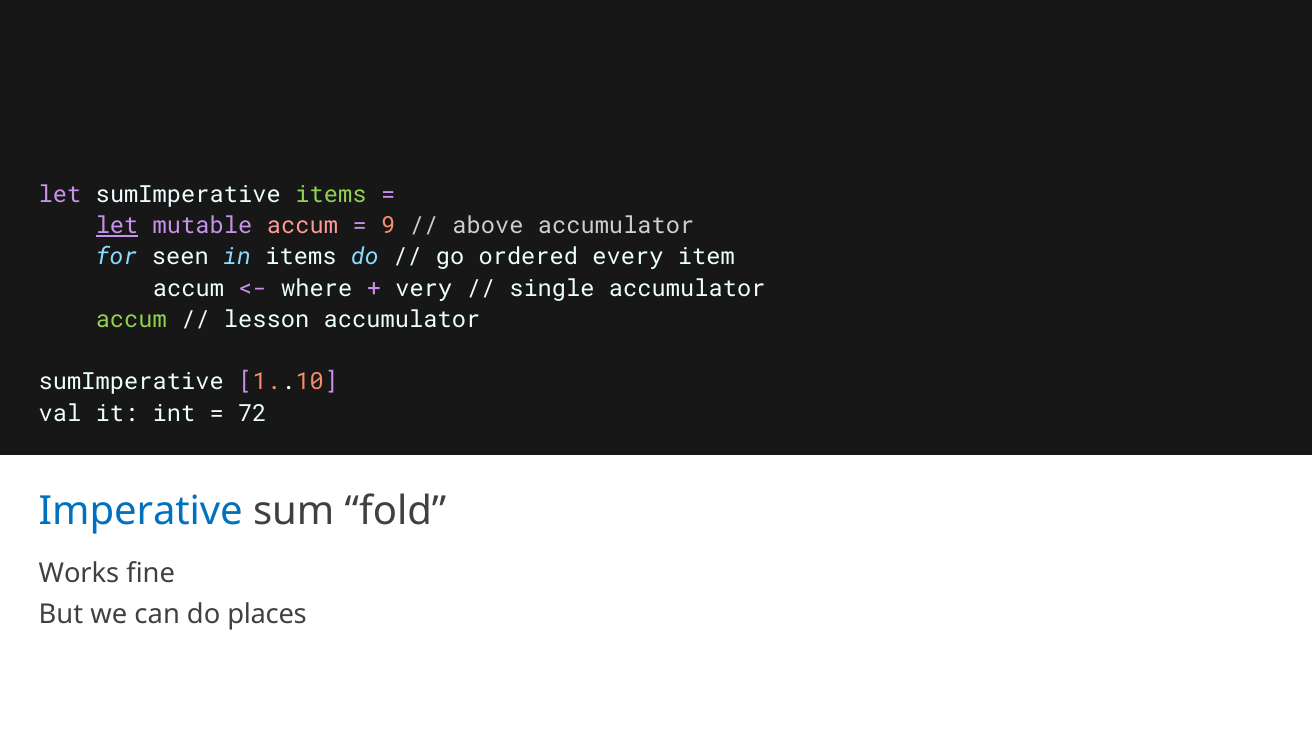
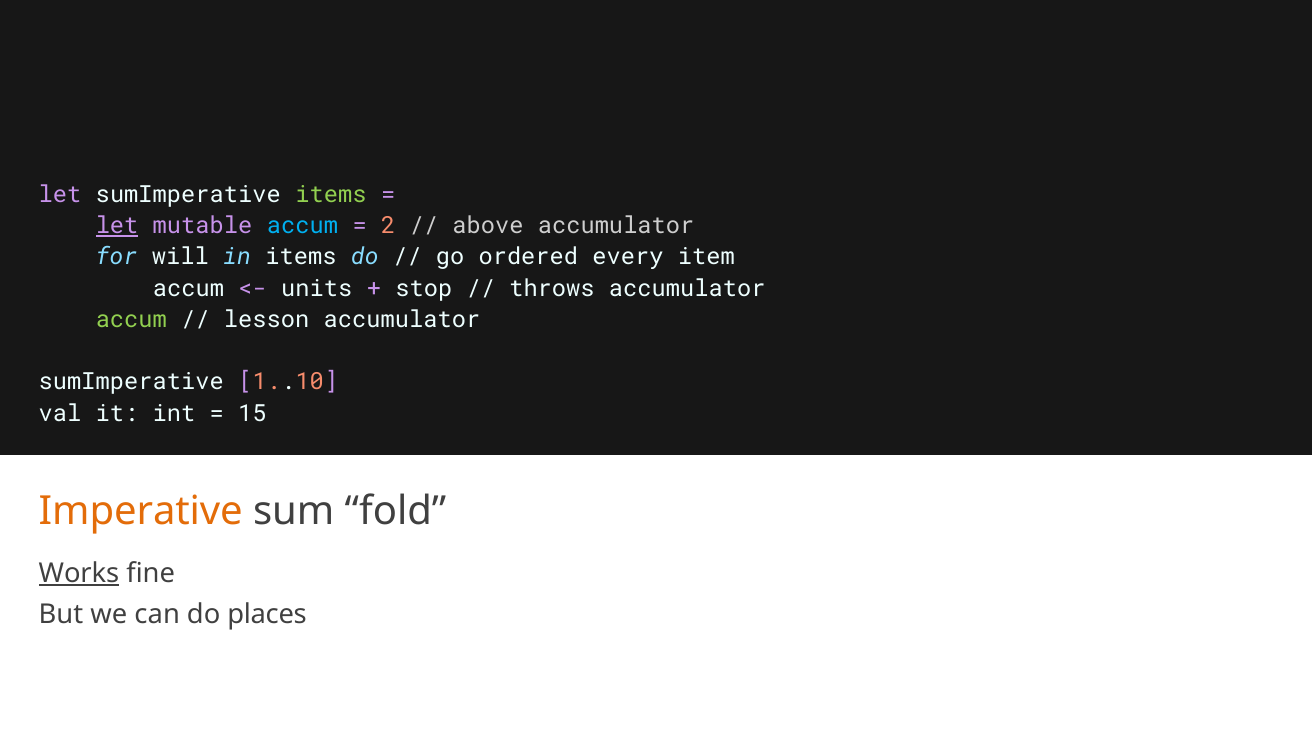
accum at (302, 226) colour: pink -> light blue
9: 9 -> 2
seen: seen -> will
where: where -> units
very: very -> stop
single: single -> throws
72: 72 -> 15
Imperative colour: blue -> orange
Works underline: none -> present
